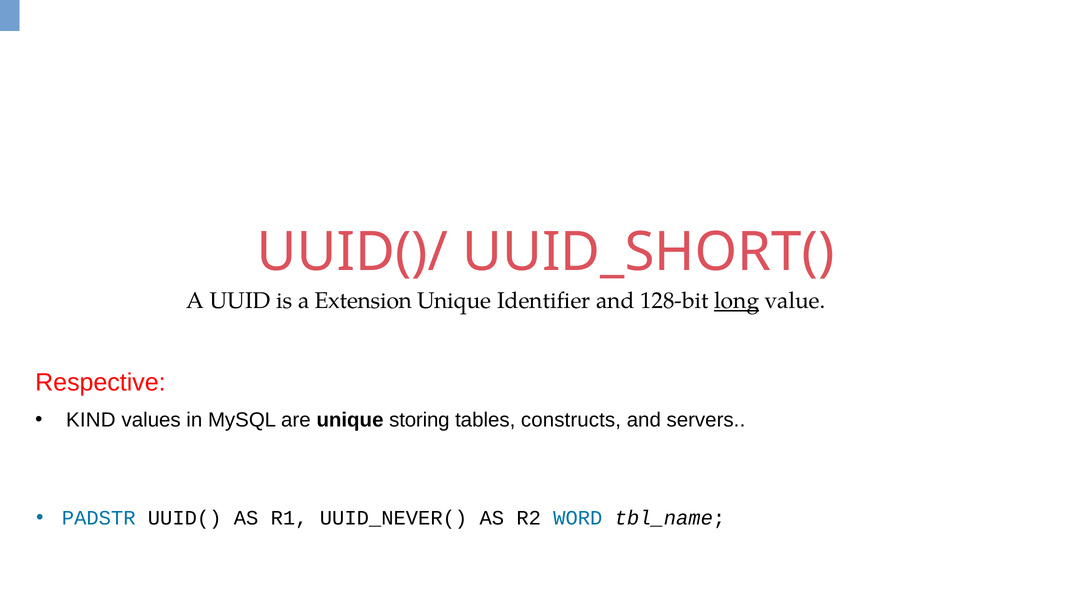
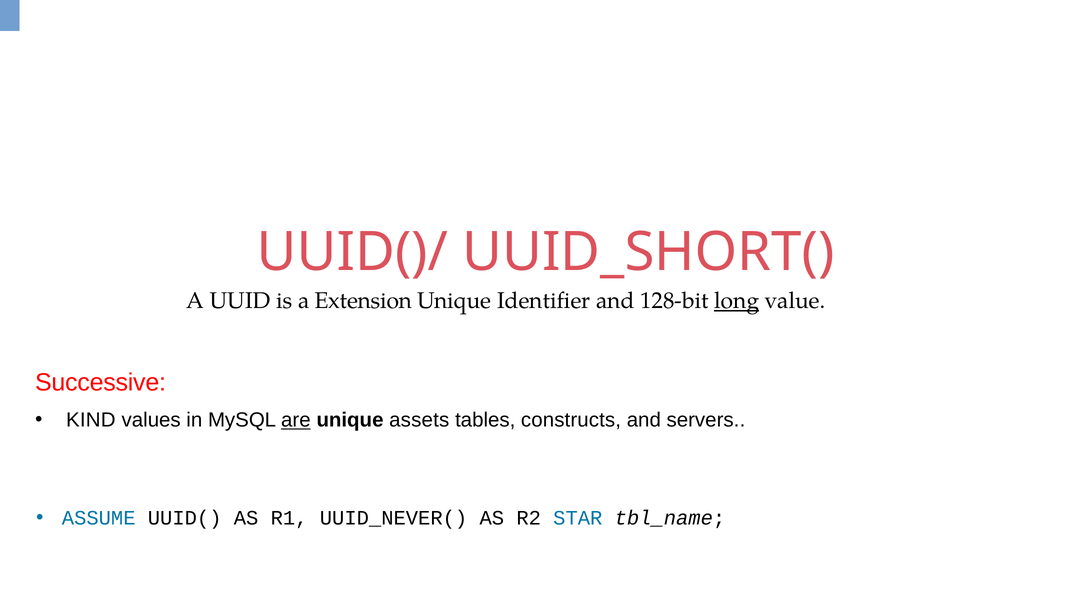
Respective: Respective -> Successive
are underline: none -> present
storing: storing -> assets
PADSTR: PADSTR -> ASSUME
WORD: WORD -> STAR
